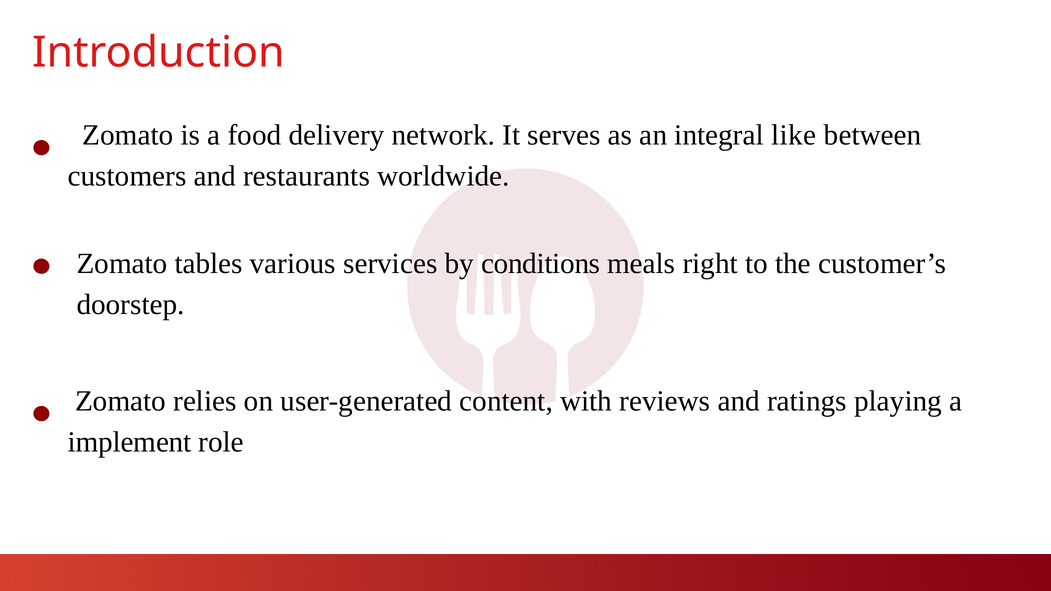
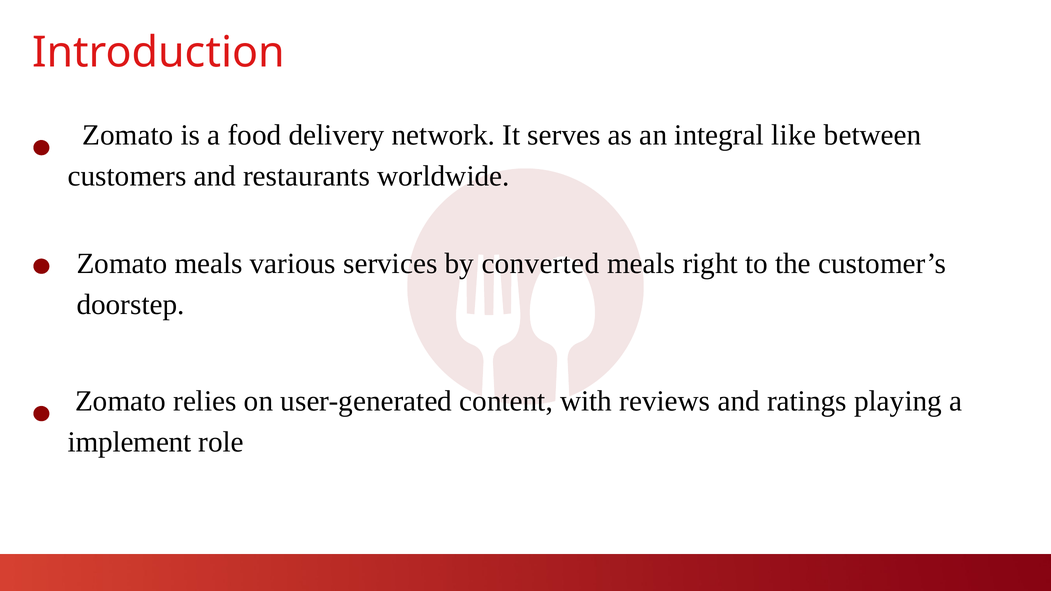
Zomato tables: tables -> meals
conditions: conditions -> converted
